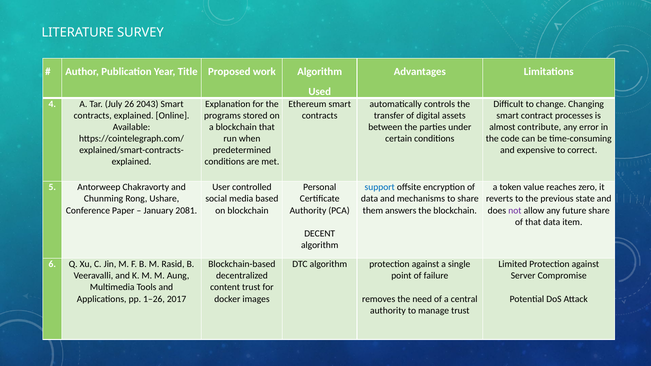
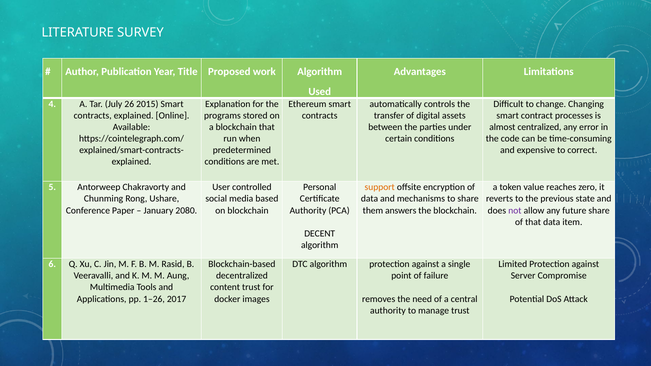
2043: 2043 -> 2015
contribute: contribute -> centralized
support colour: blue -> orange
2081: 2081 -> 2080
